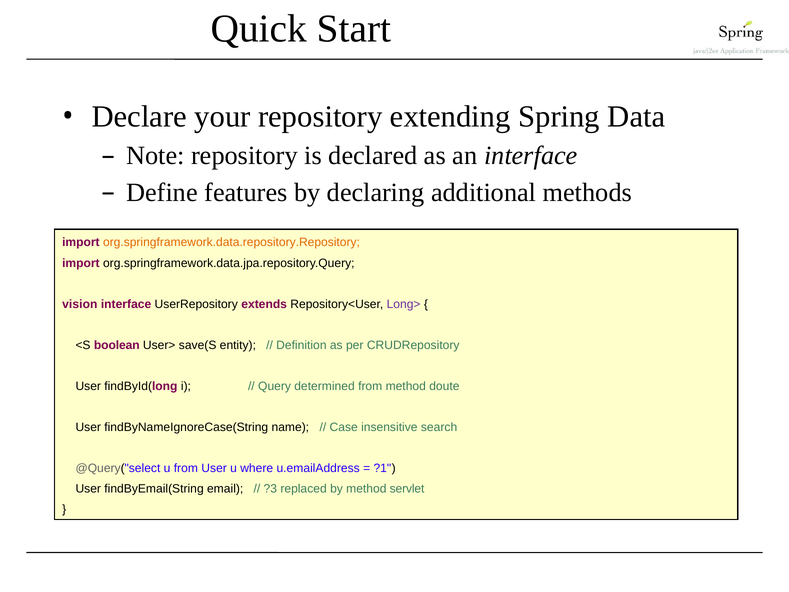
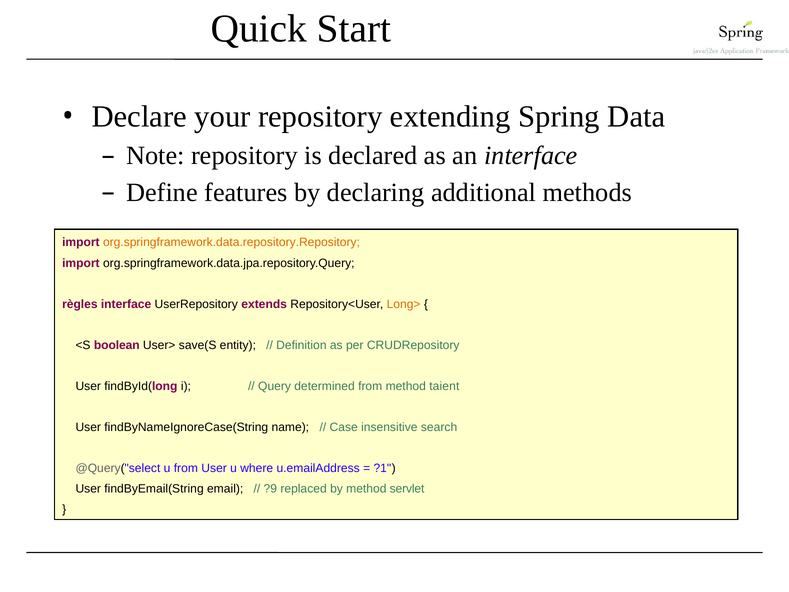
vision: vision -> règles
Long> colour: purple -> orange
doute: doute -> taient
?3: ?3 -> ?9
